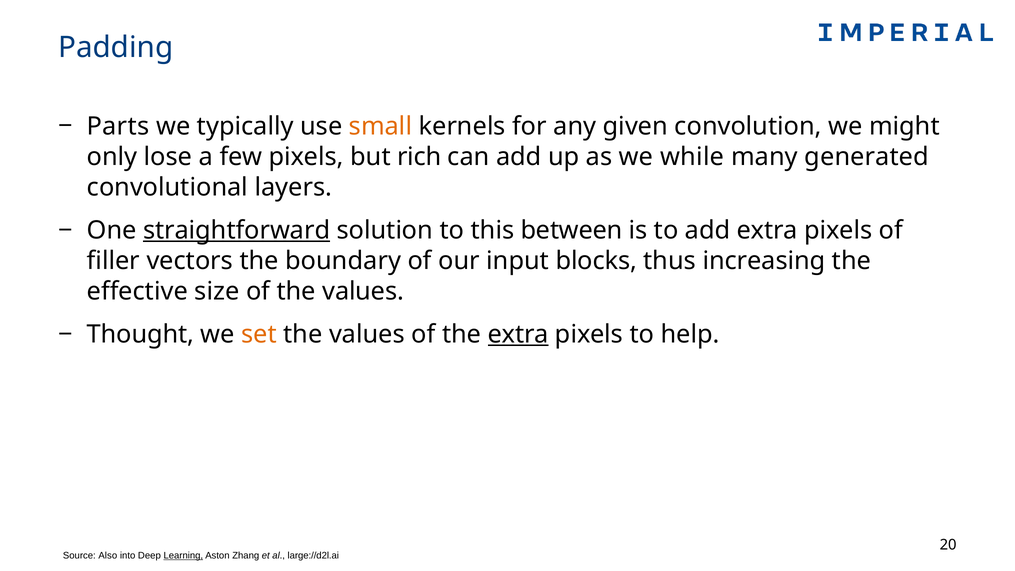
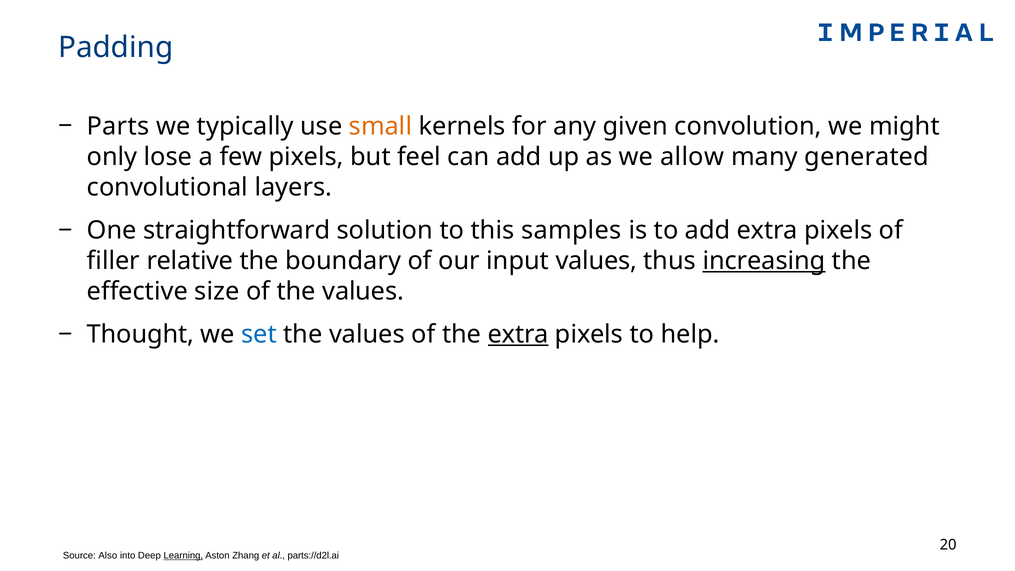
rich: rich -> feel
while: while -> allow
straightforward underline: present -> none
between: between -> samples
vectors: vectors -> relative
input blocks: blocks -> values
increasing underline: none -> present
set colour: orange -> blue
large://d2l.ai: large://d2l.ai -> parts://d2l.ai
